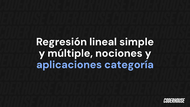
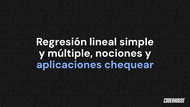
categoría: categoría -> chequear
